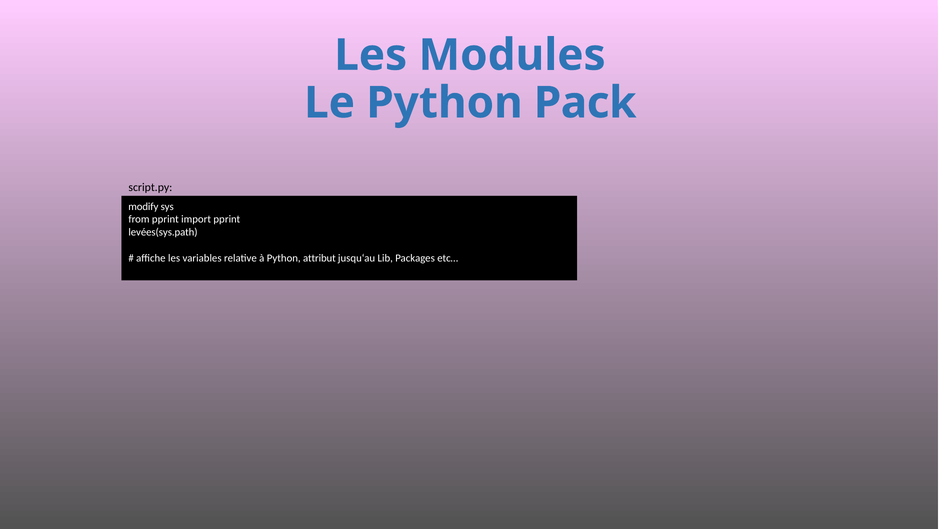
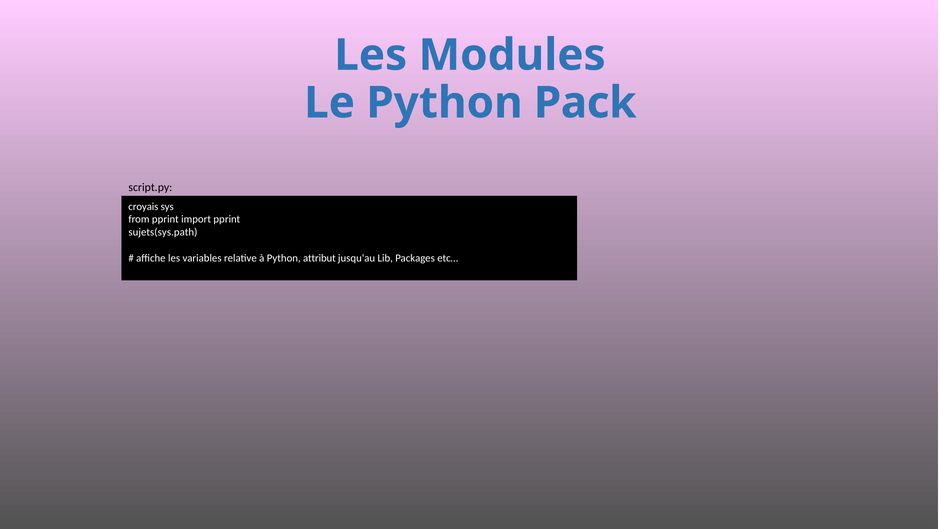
modify: modify -> croyais
levées(sys.path: levées(sys.path -> sujets(sys.path
